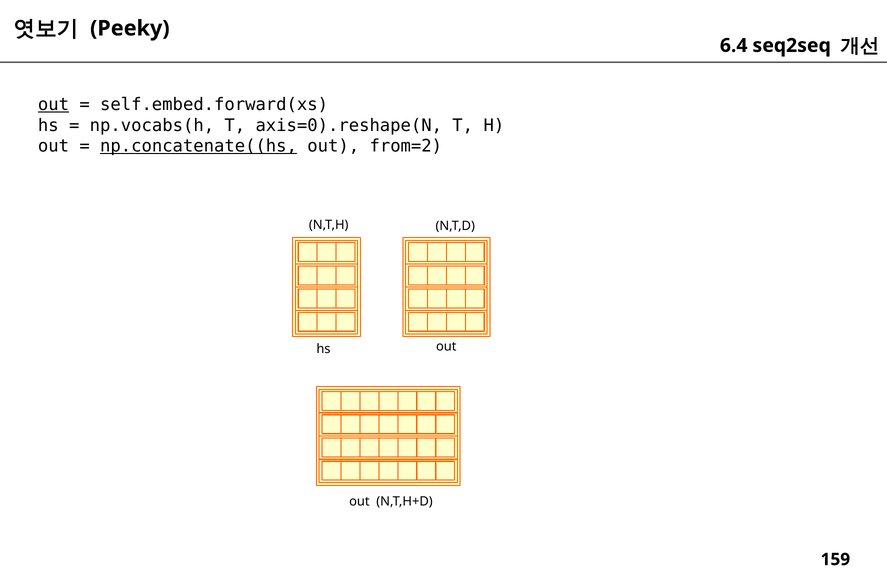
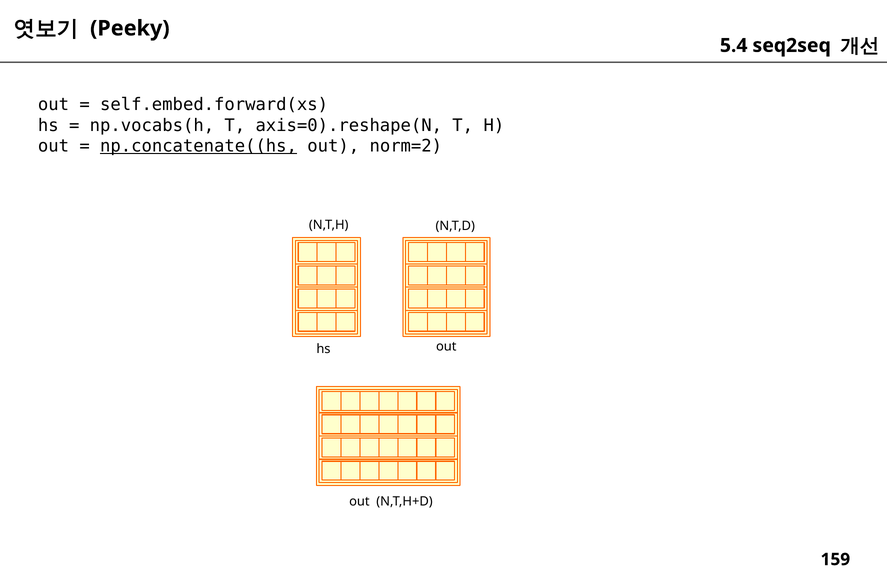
6.4: 6.4 -> 5.4
out at (54, 105) underline: present -> none
from=2: from=2 -> norm=2
